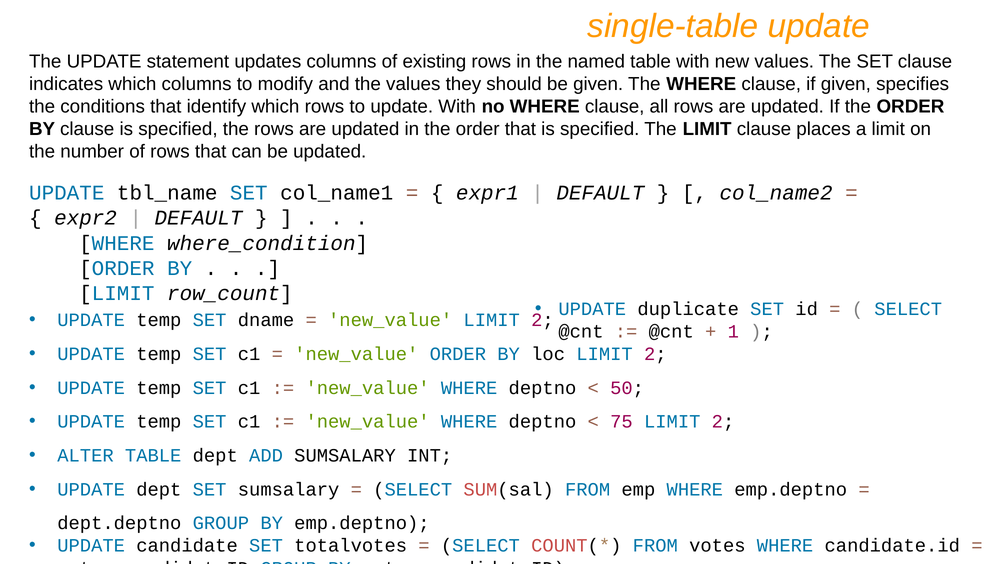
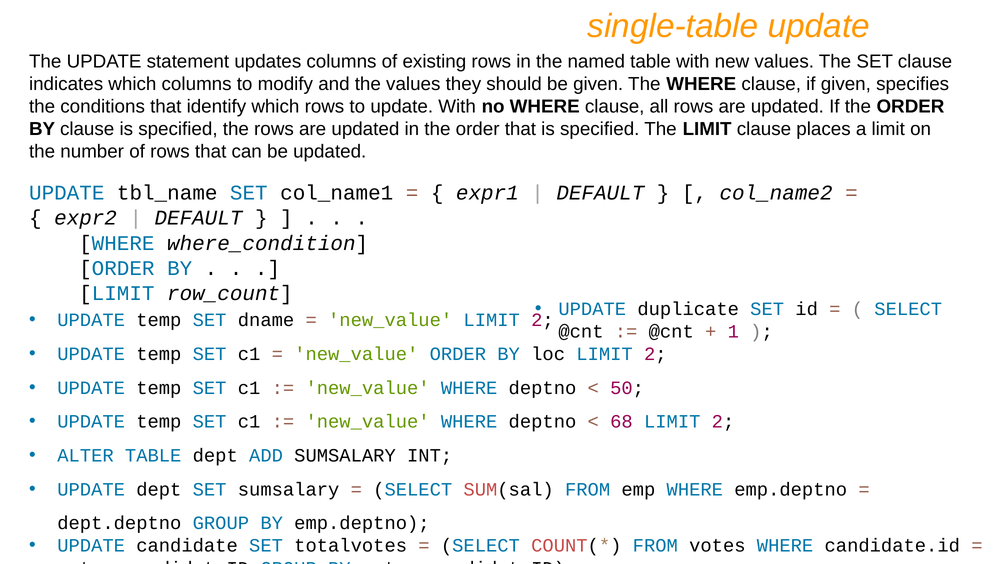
75: 75 -> 68
